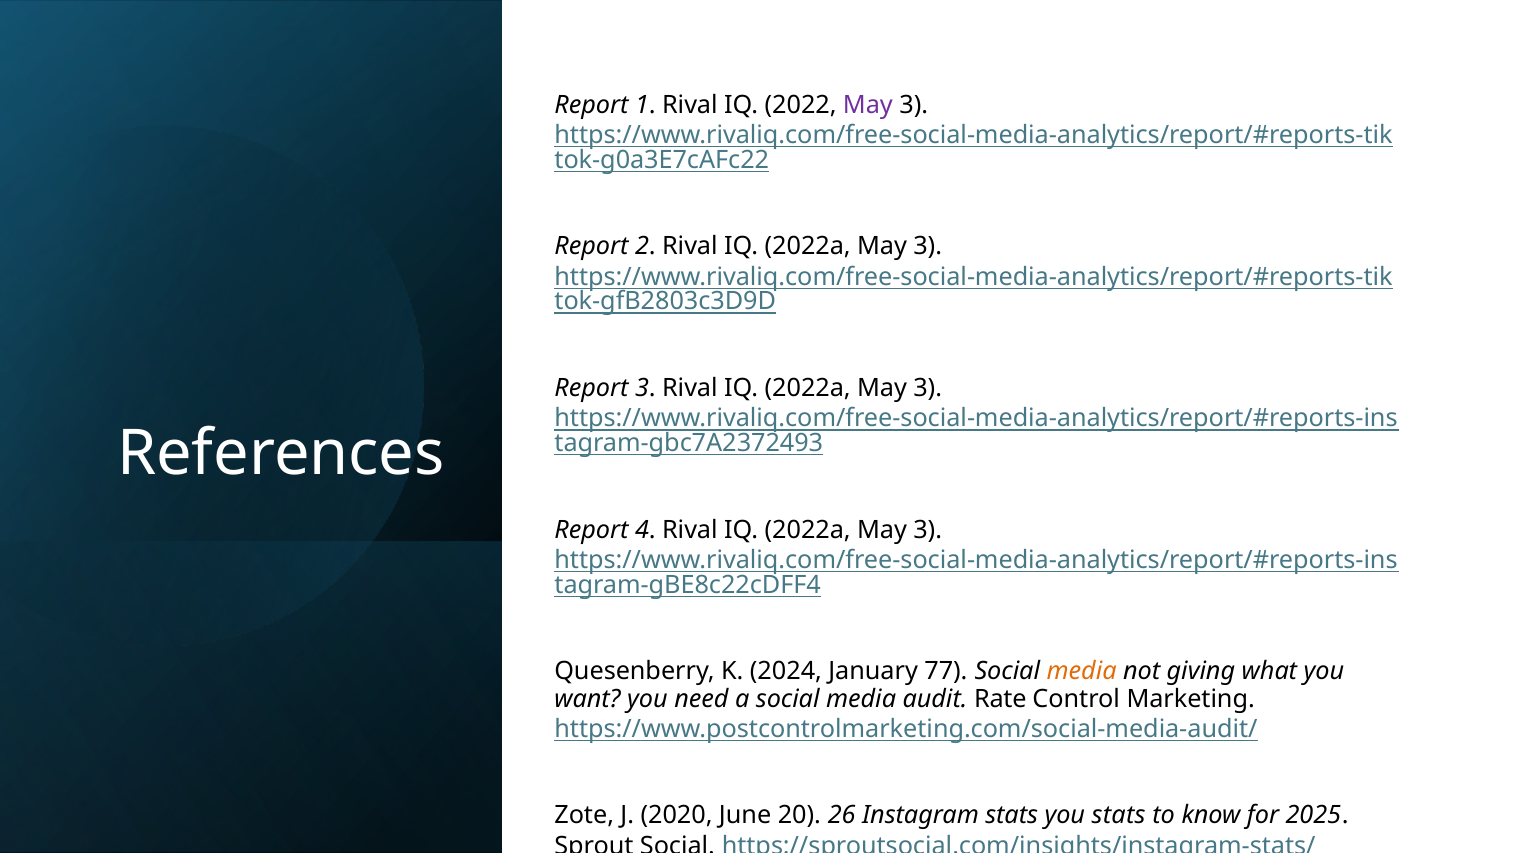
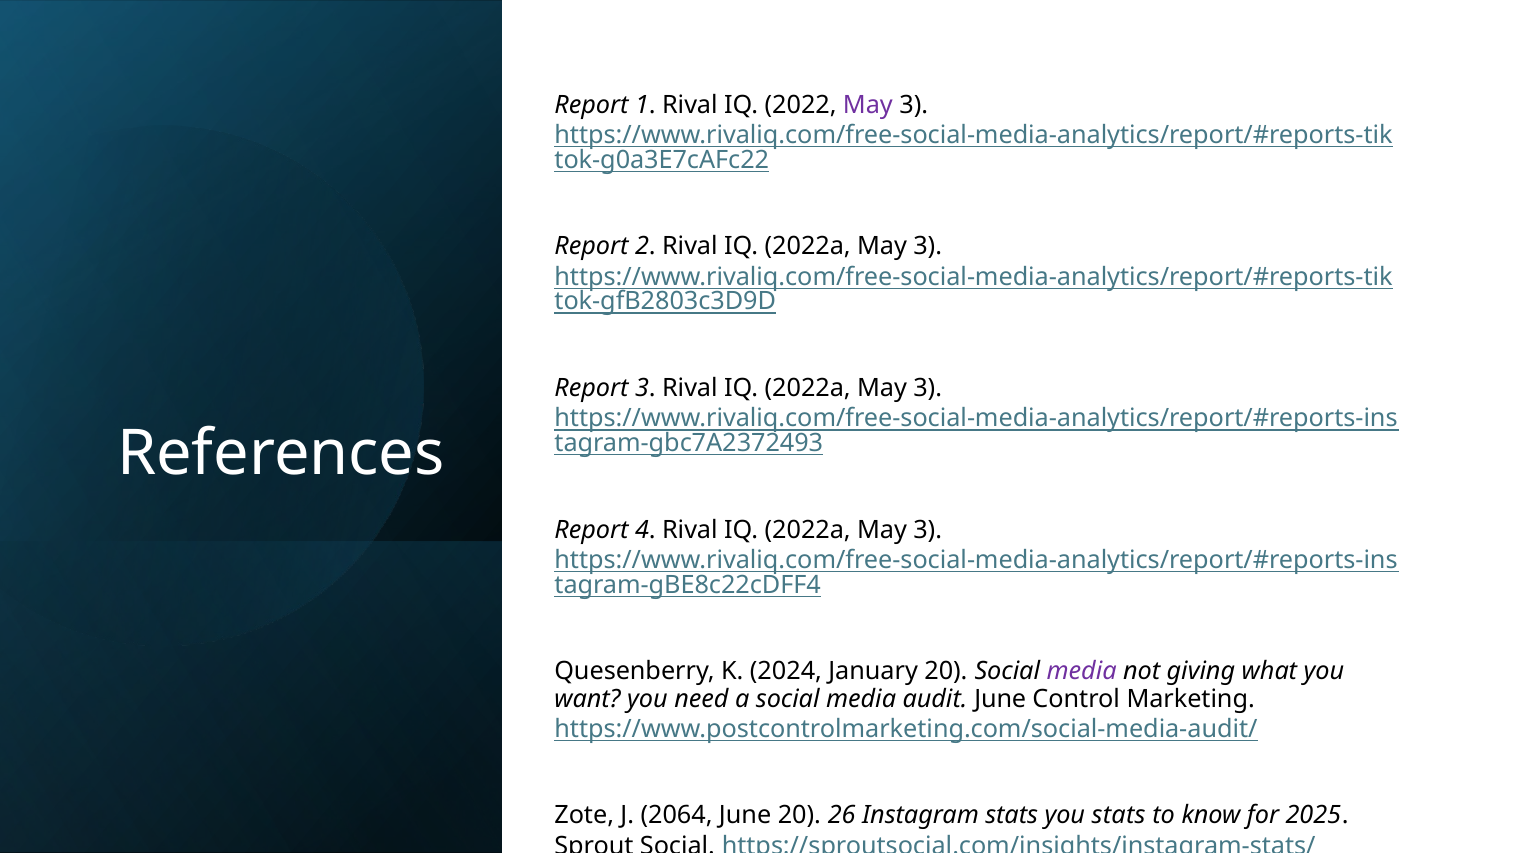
January 77: 77 -> 20
media at (1082, 671) colour: orange -> purple
audit Rate: Rate -> June
2020: 2020 -> 2064
